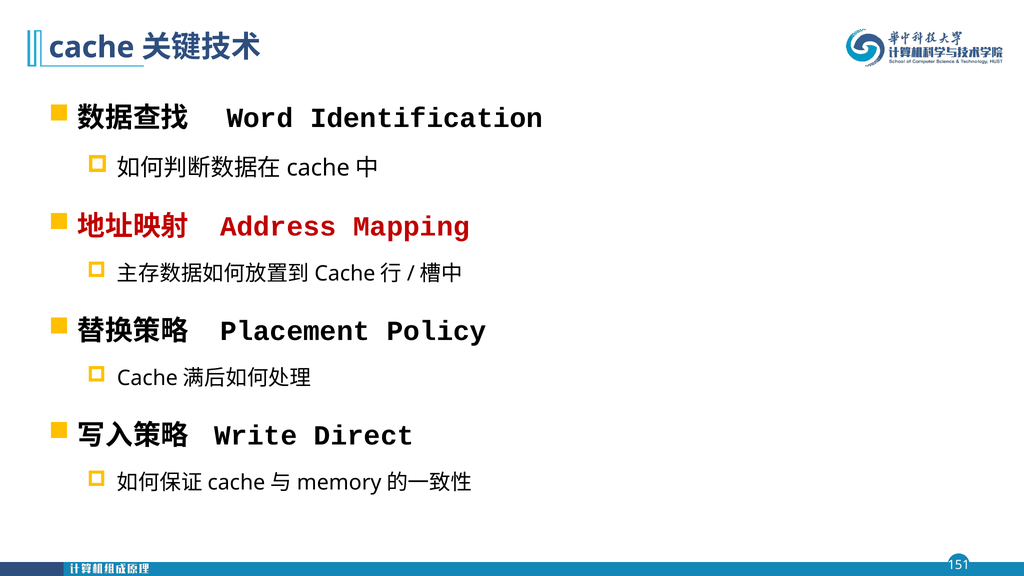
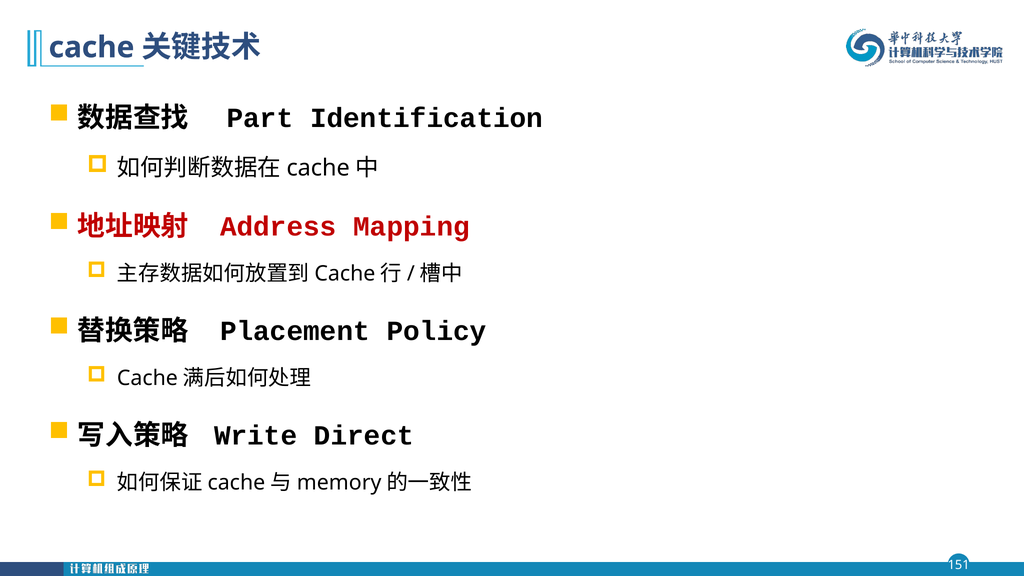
Word: Word -> Part
